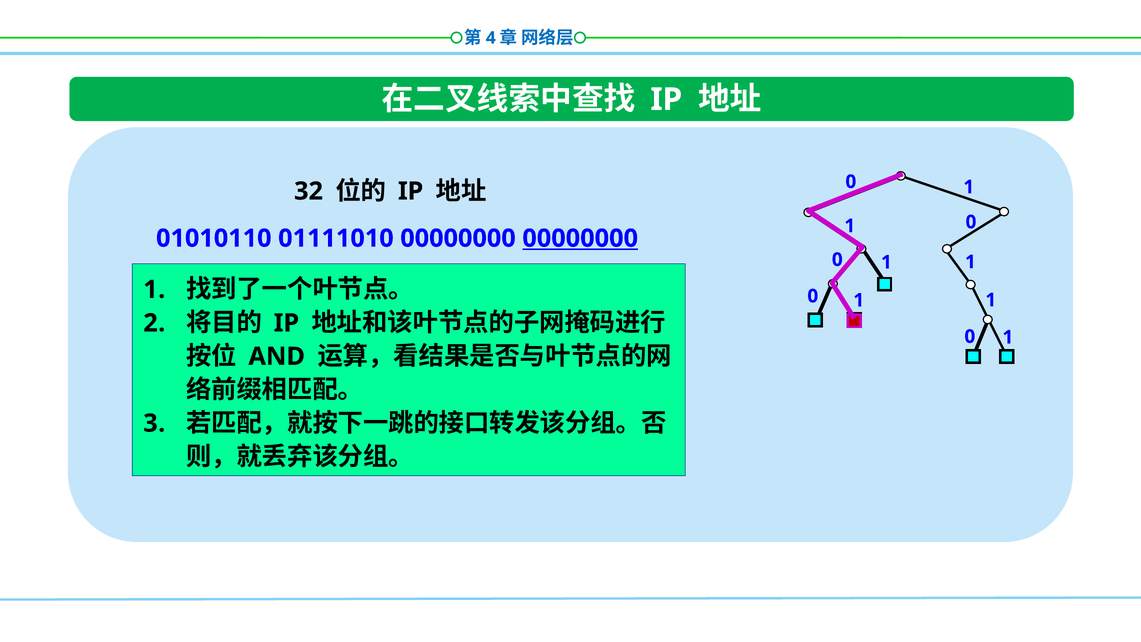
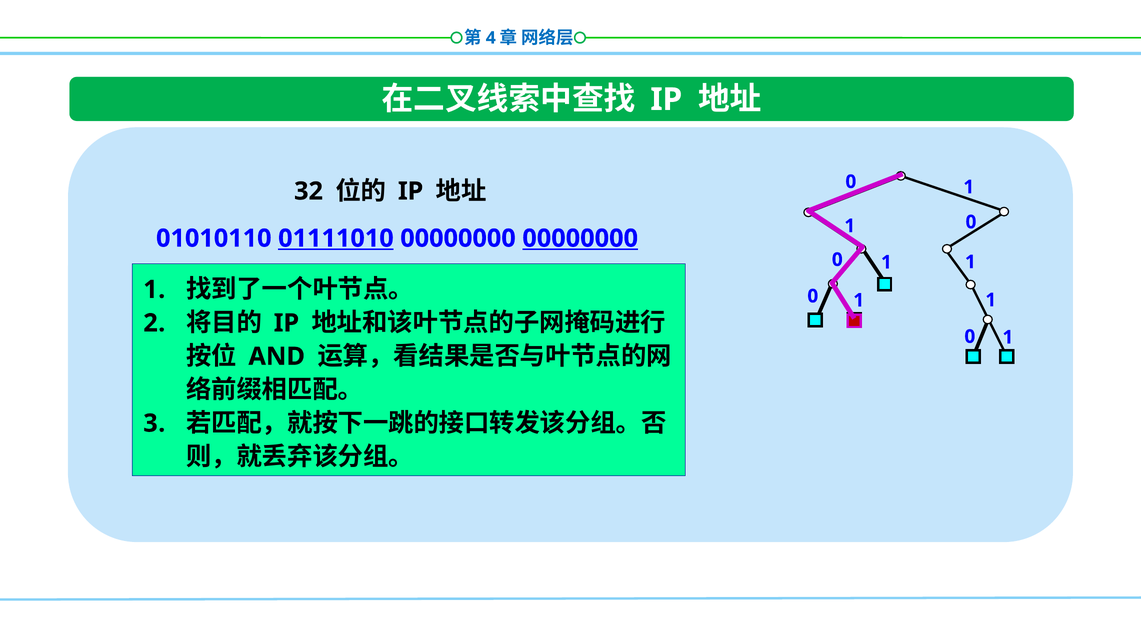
01111010 underline: none -> present
